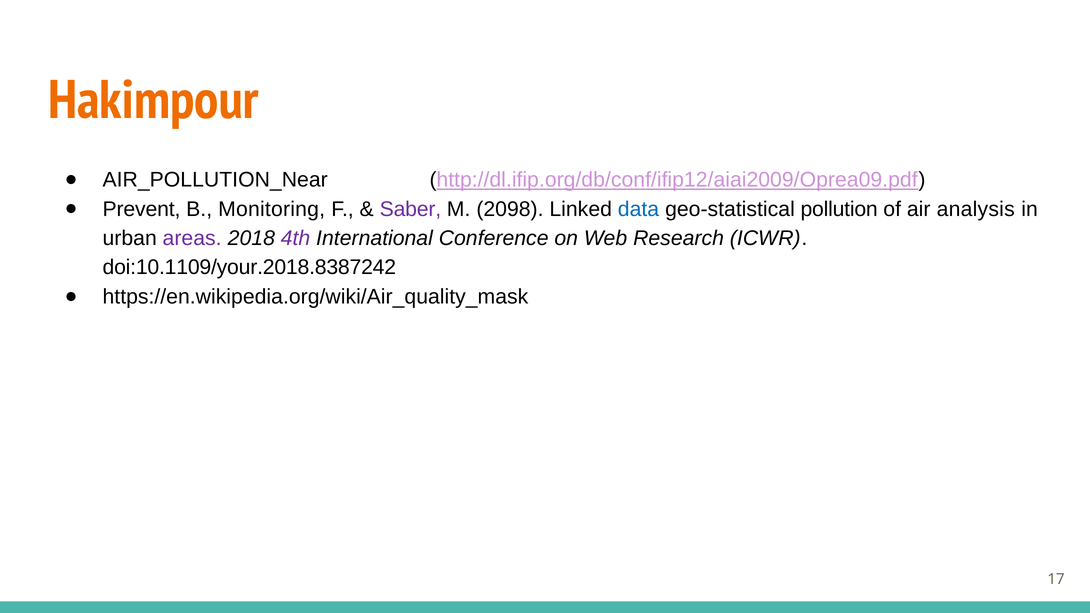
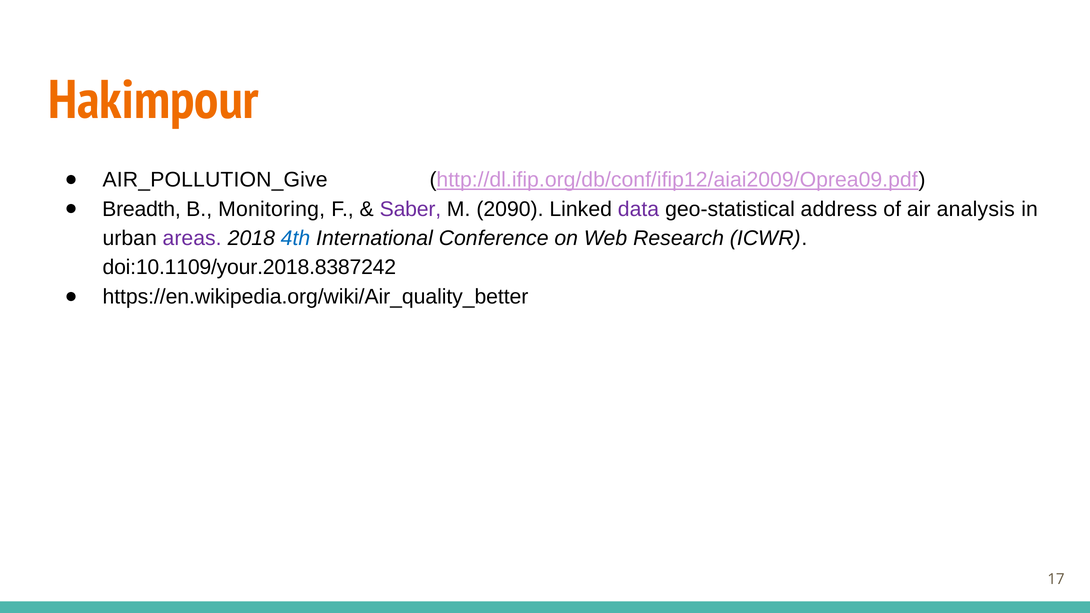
AIR_POLLUTION_Near: AIR_POLLUTION_Near -> AIR_POLLUTION_Give
Prevent: Prevent -> Breadth
2098: 2098 -> 2090
data colour: blue -> purple
pollution: pollution -> address
4th colour: purple -> blue
https://en.wikipedia.org/wiki/Air_quality_mask: https://en.wikipedia.org/wiki/Air_quality_mask -> https://en.wikipedia.org/wiki/Air_quality_better
